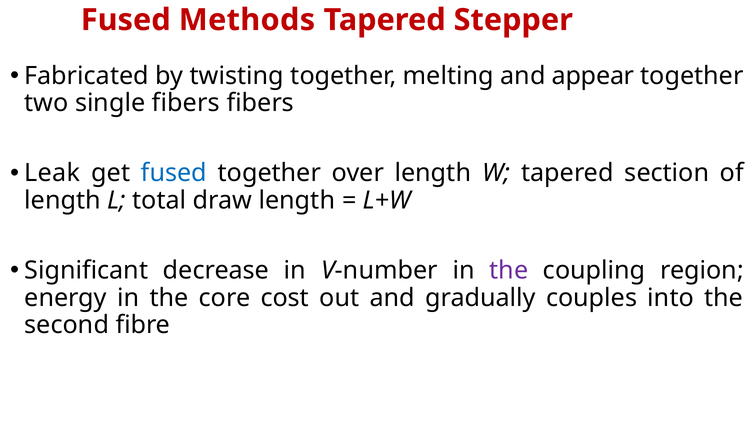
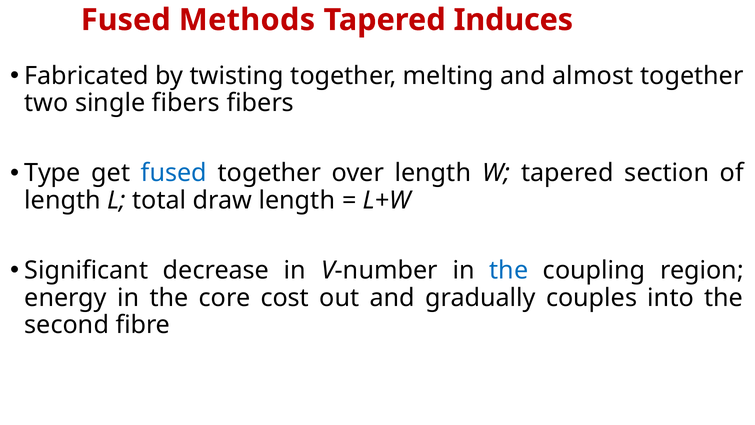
Stepper: Stepper -> Induces
appear: appear -> almost
Leak: Leak -> Type
the at (509, 270) colour: purple -> blue
